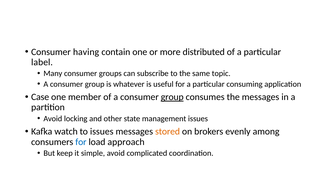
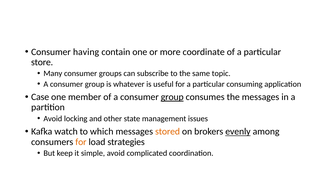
distributed: distributed -> coordinate
label: label -> store
to issues: issues -> which
evenly underline: none -> present
for at (81, 142) colour: blue -> orange
approach: approach -> strategies
